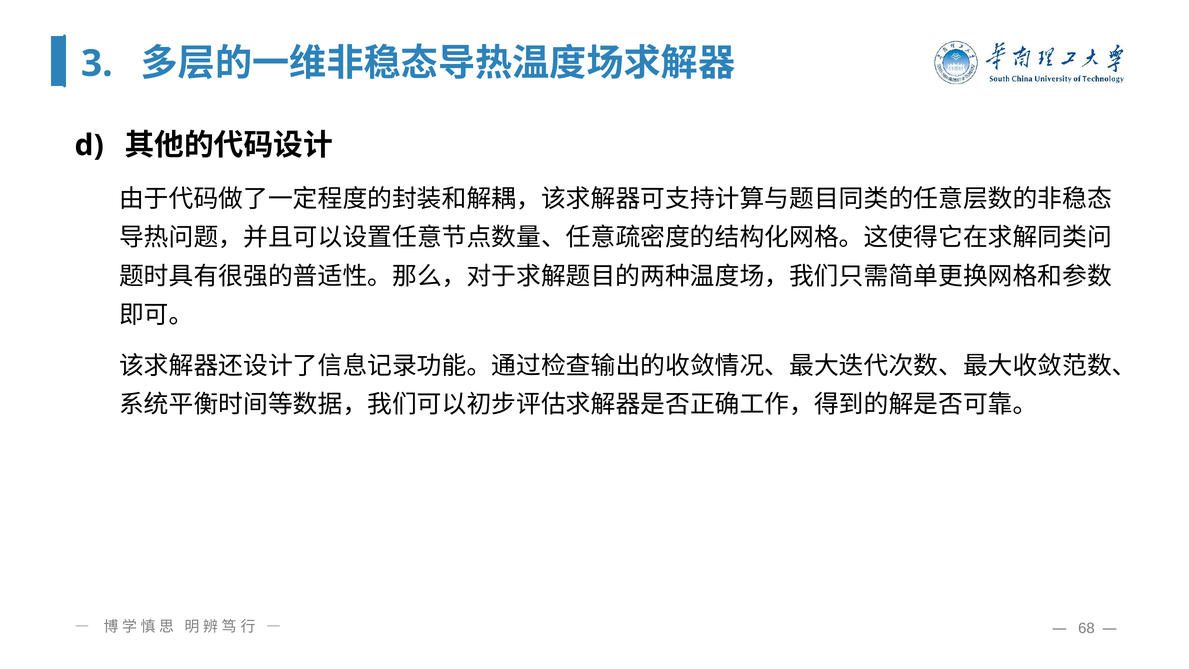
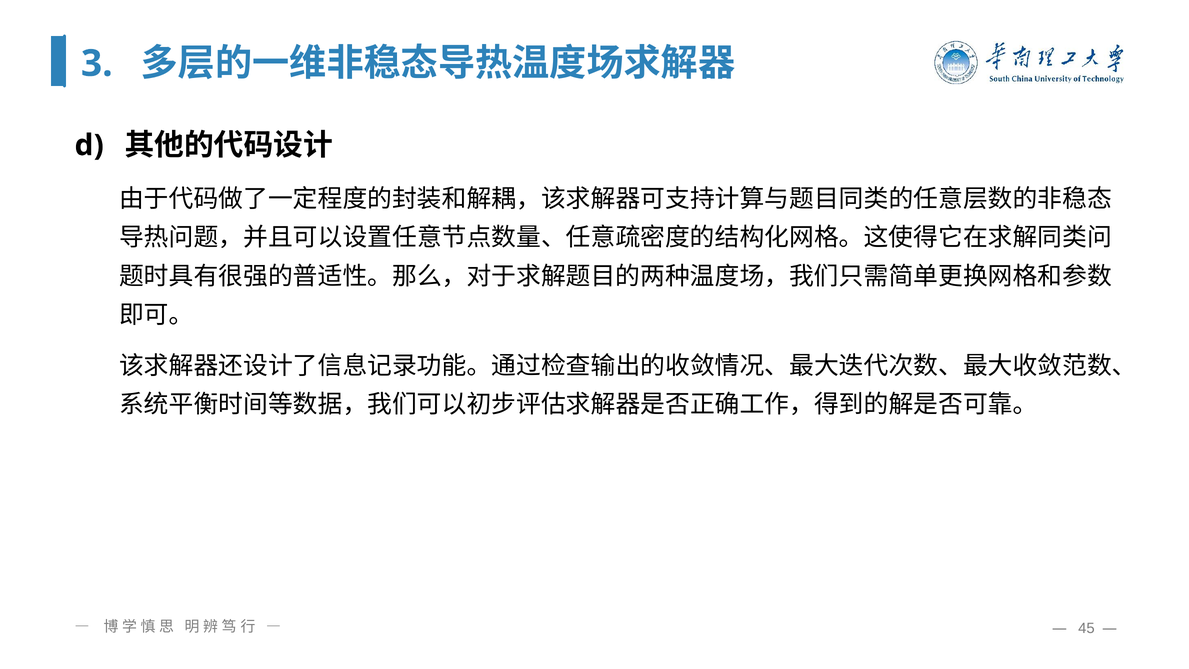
68: 68 -> 45
